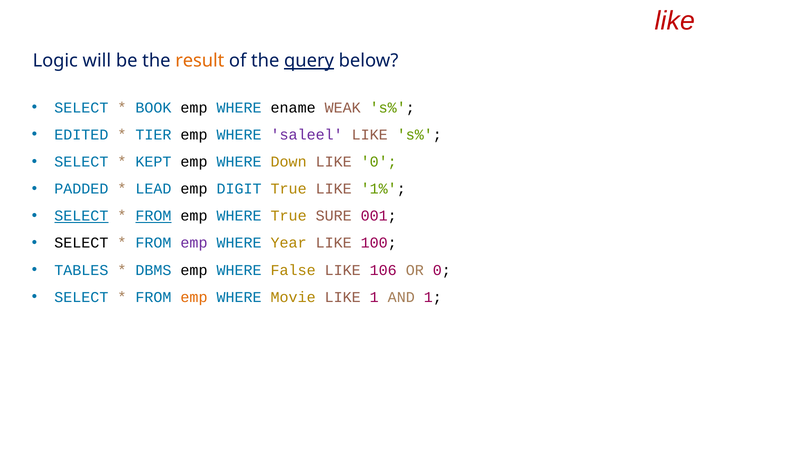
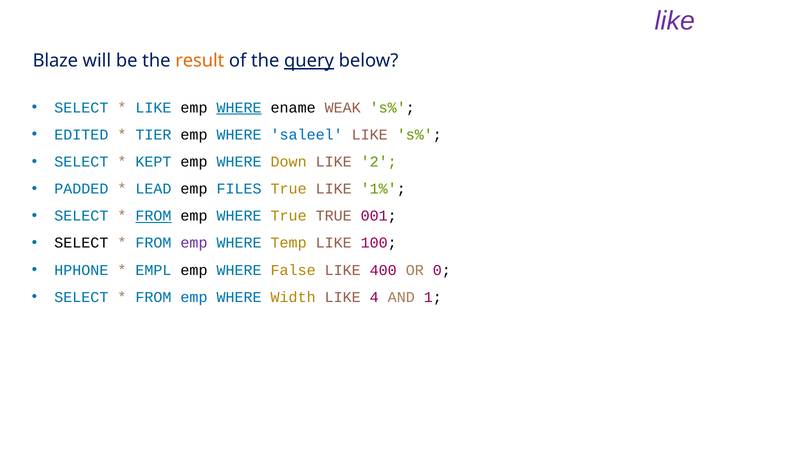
like at (675, 21) colour: red -> purple
Logic: Logic -> Blaze
BOOK at (153, 108): BOOK -> LIKE
WHERE at (239, 108) underline: none -> present
saleel colour: purple -> blue
LIKE 0: 0 -> 2
DIGIT: DIGIT -> FILES
SELECT at (81, 216) underline: present -> none
True SURE: SURE -> TRUE
Year: Year -> Temp
TABLES: TABLES -> HPHONE
DBMS: DBMS -> EMPL
106: 106 -> 400
emp at (194, 297) colour: orange -> blue
Movie: Movie -> Width
LIKE 1: 1 -> 4
